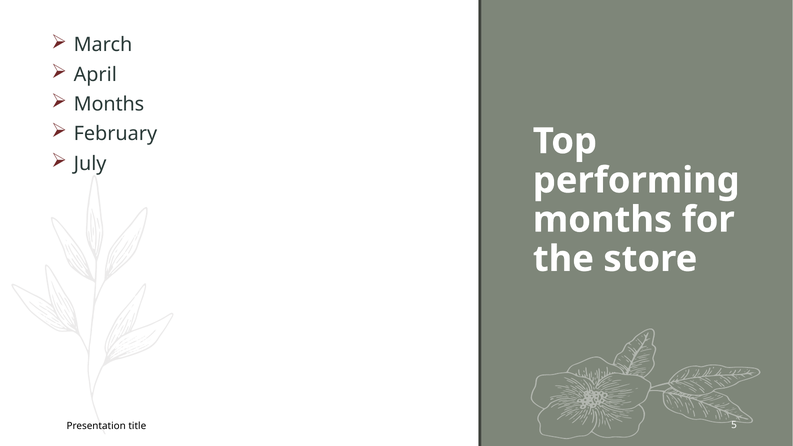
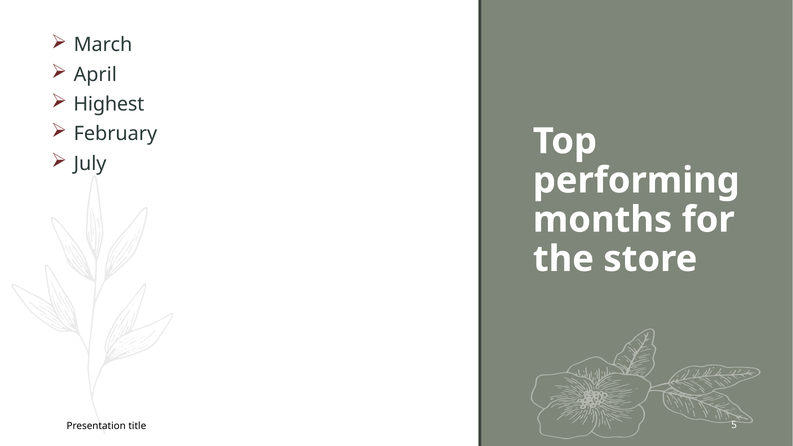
Months at (109, 104): Months -> Highest
